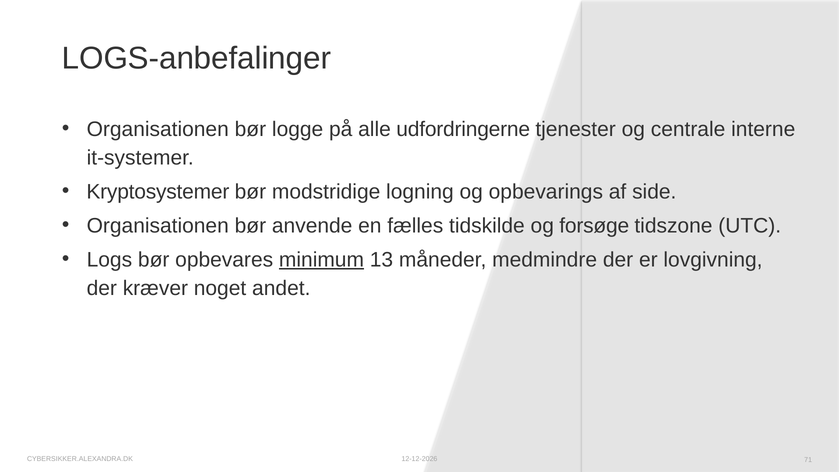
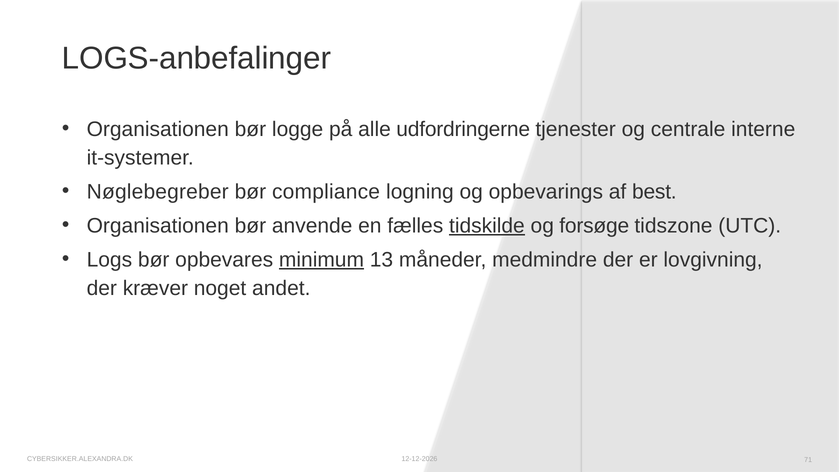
Kryptosystemer: Kryptosystemer -> Nøglebegreber
modstridige: modstridige -> compliance
side: side -> best
tidskilde underline: none -> present
